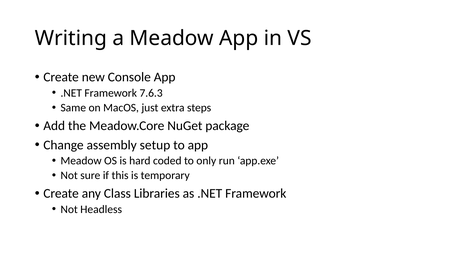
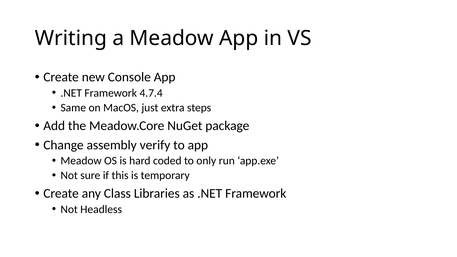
7.6.3: 7.6.3 -> 4.7.4
setup: setup -> verify
